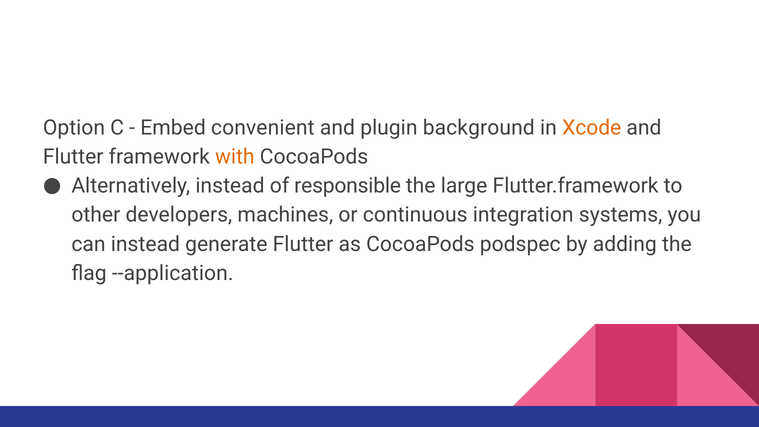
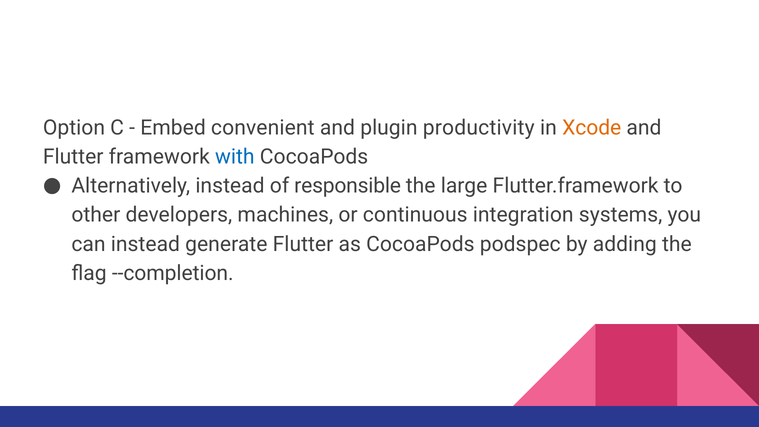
background: background -> productivity
with colour: orange -> blue
--application: --application -> --completion
